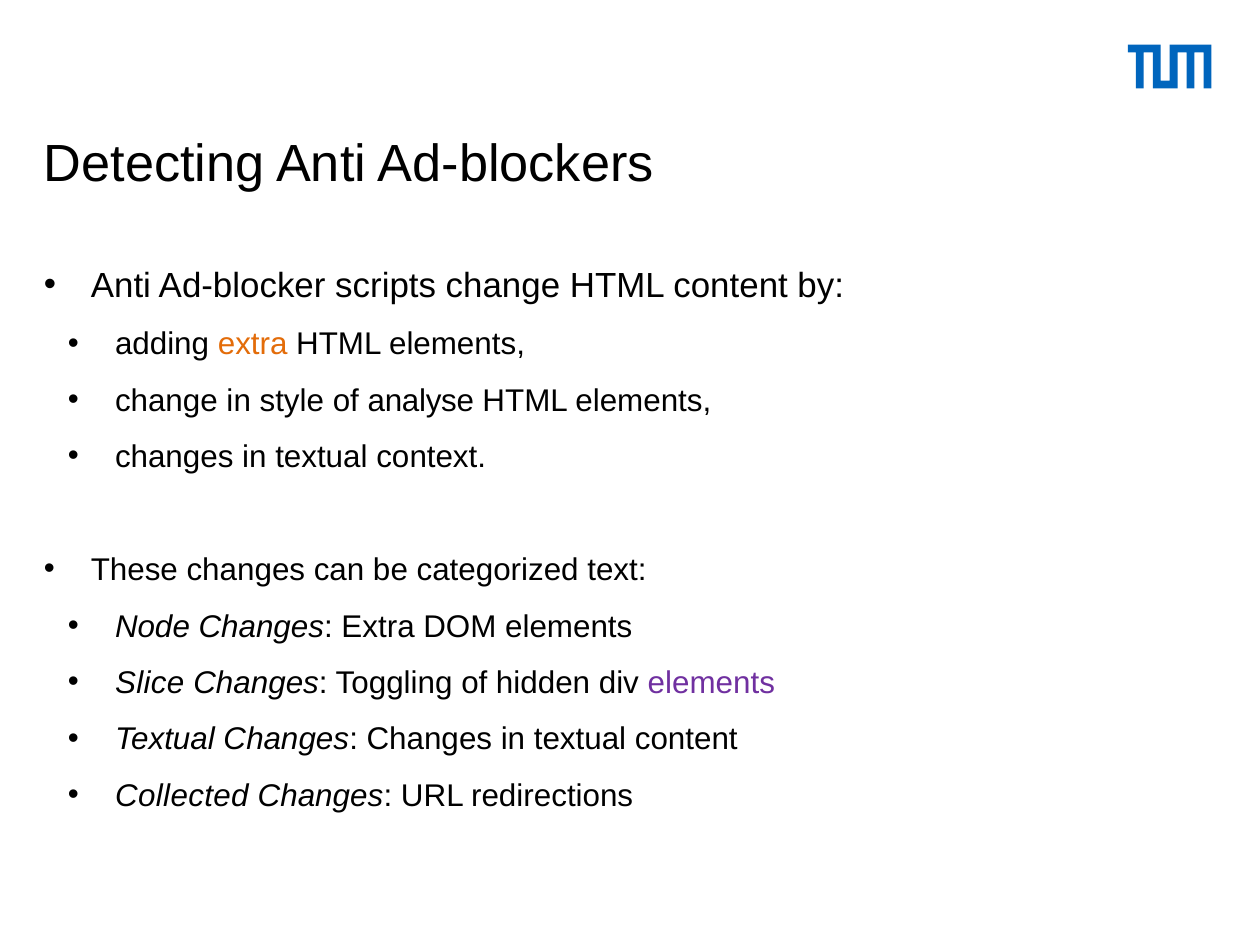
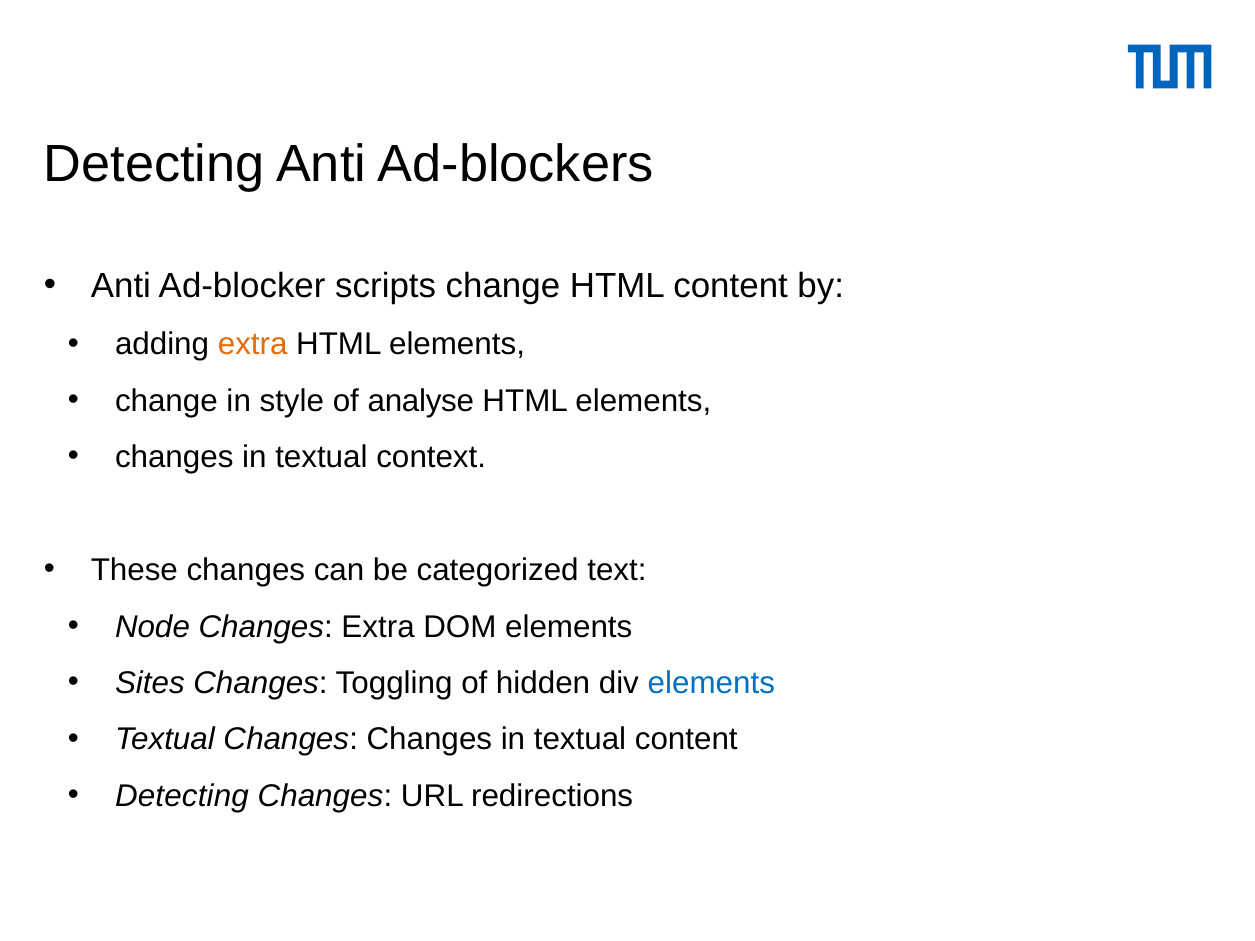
Slice: Slice -> Sites
elements at (711, 683) colour: purple -> blue
Collected at (182, 796): Collected -> Detecting
